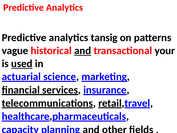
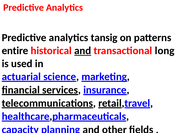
vague: vague -> entire
your: your -> long
used underline: present -> none
